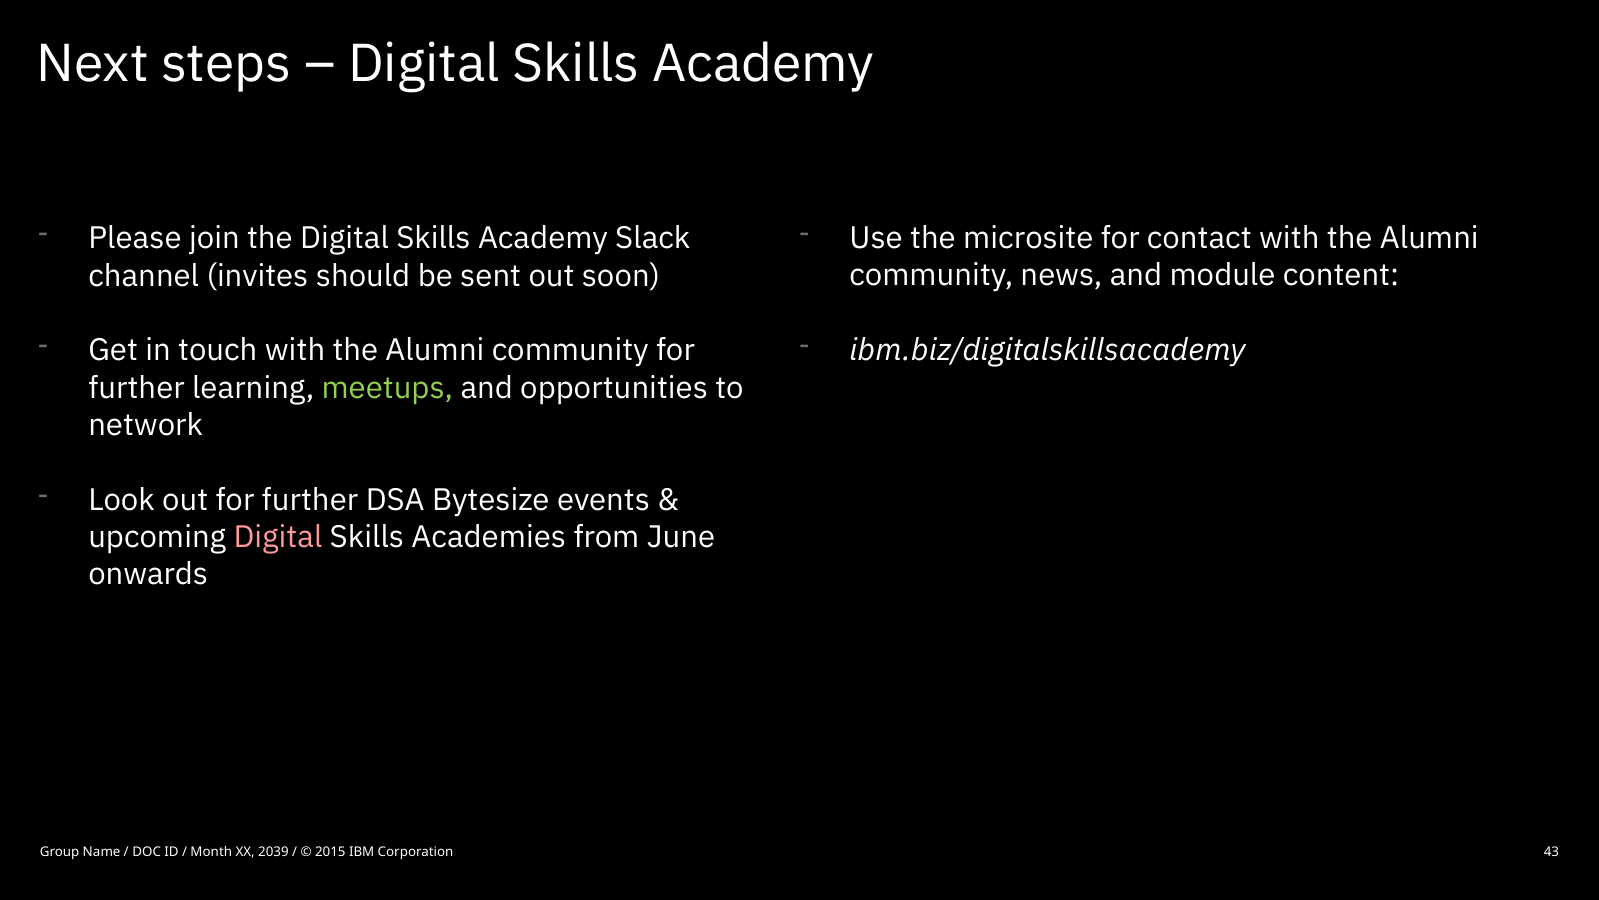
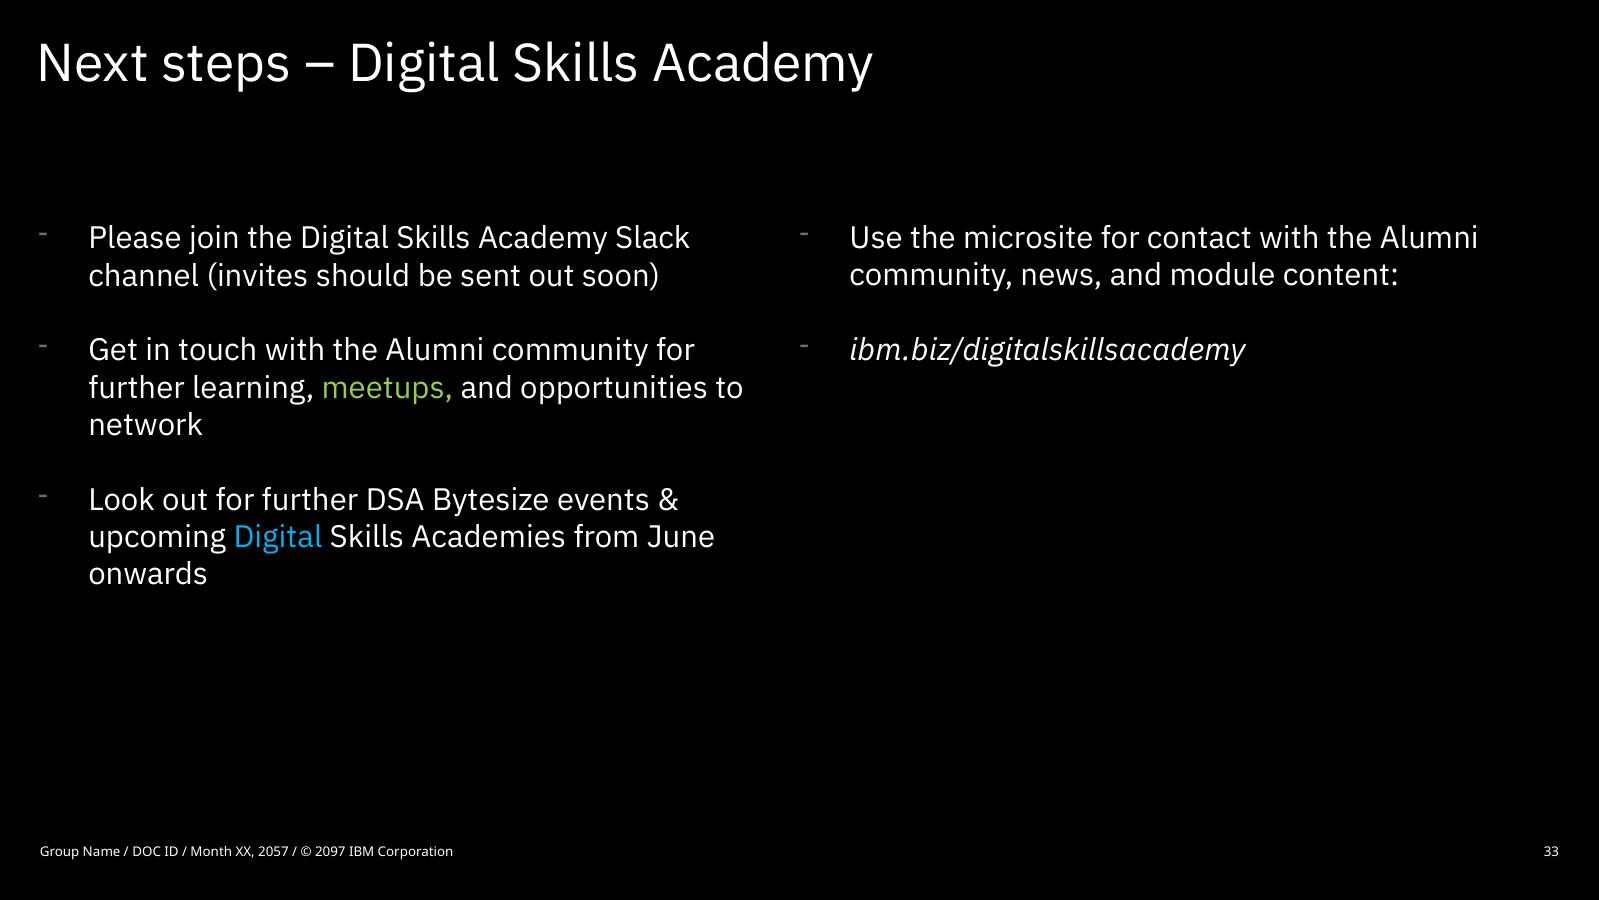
Digital at (278, 537) colour: pink -> light blue
2039: 2039 -> 2057
2015: 2015 -> 2097
43: 43 -> 33
